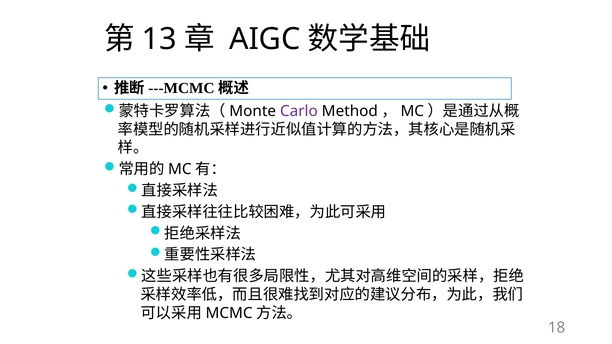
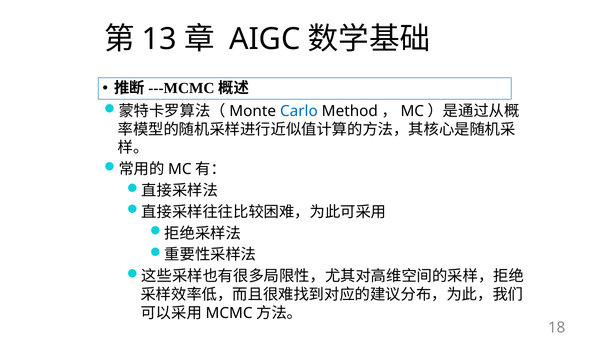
Carlo colour: purple -> blue
